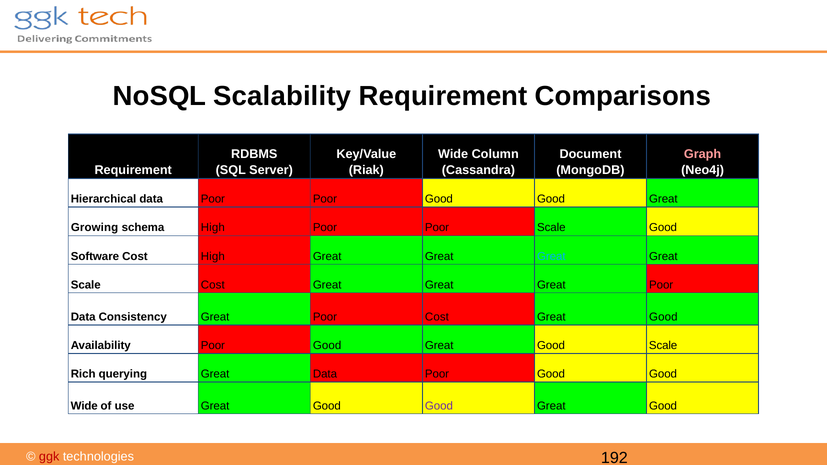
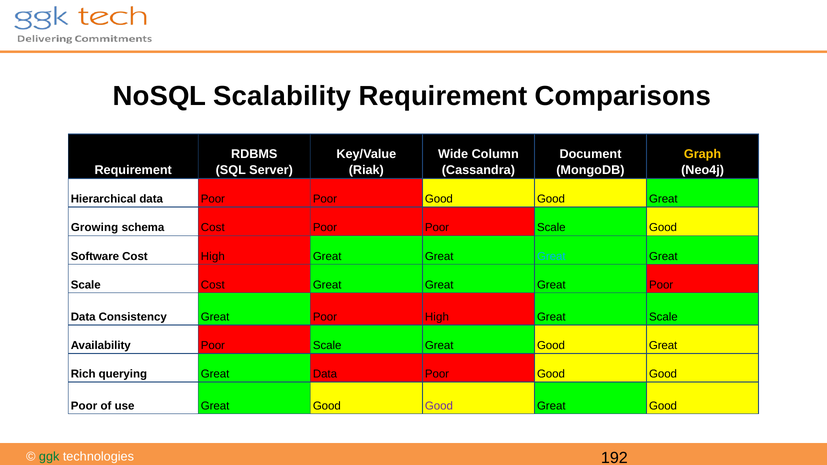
Graph colour: pink -> yellow
schema High: High -> Cost
Poor Cost: Cost -> High
Good at (663, 317): Good -> Scale
Availability Poor Good: Good -> Scale
Great Good Scale: Scale -> Great
Wide at (84, 406): Wide -> Poor
ggk colour: red -> green
